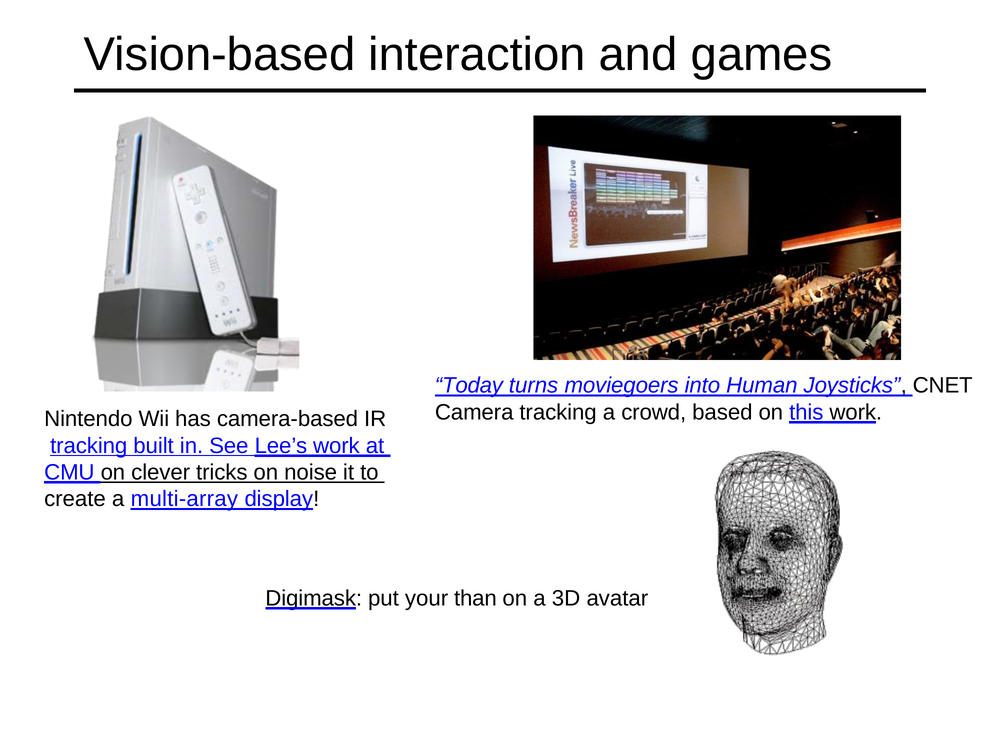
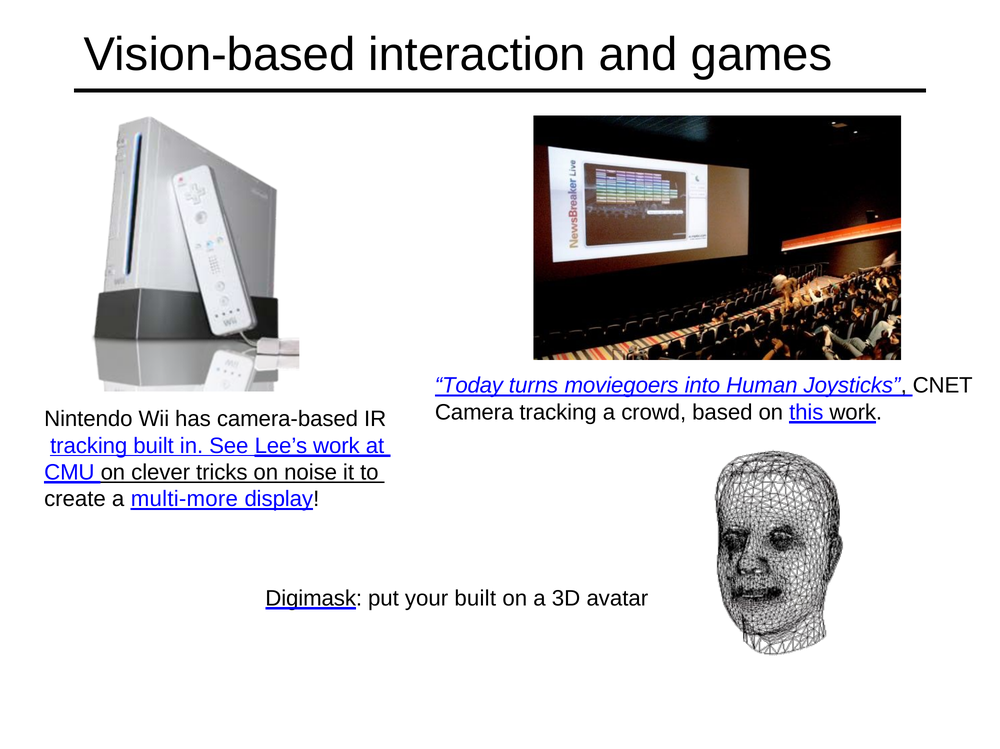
multi-array: multi-array -> multi-more
your than: than -> built
